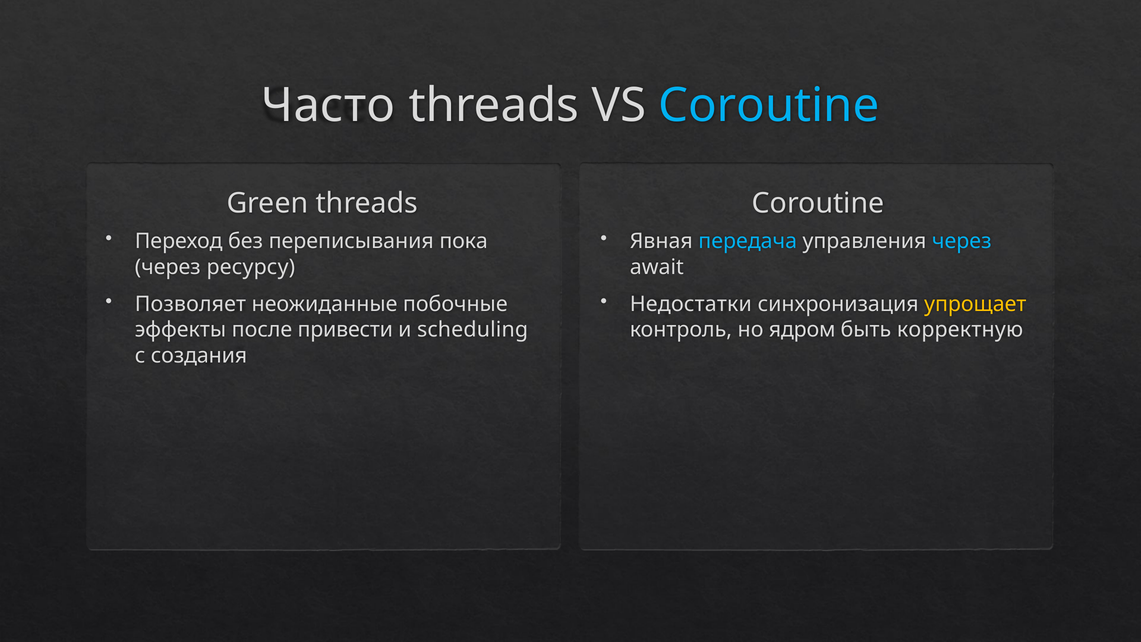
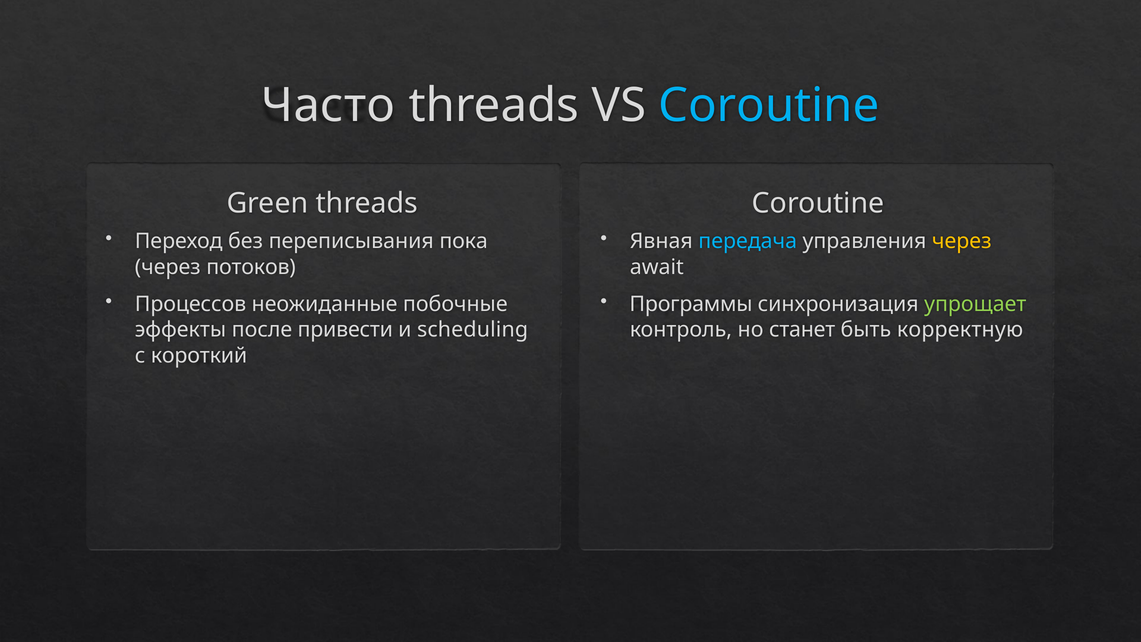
через at (962, 241) colour: light blue -> yellow
ресурсу: ресурсу -> потоков
Позволяет: Позволяет -> Процессов
Недостатки: Недостатки -> Программы
упрощает colour: yellow -> light green
ядром: ядром -> станет
создания: создания -> короткий
